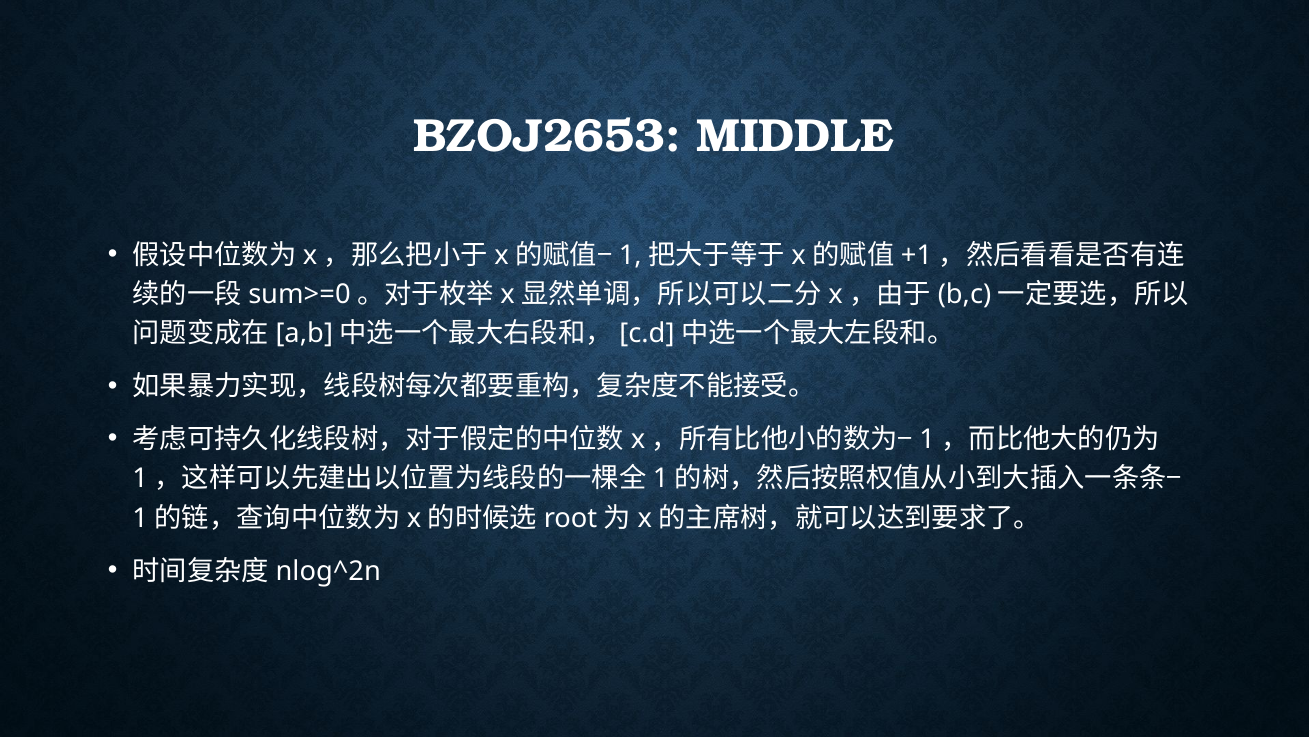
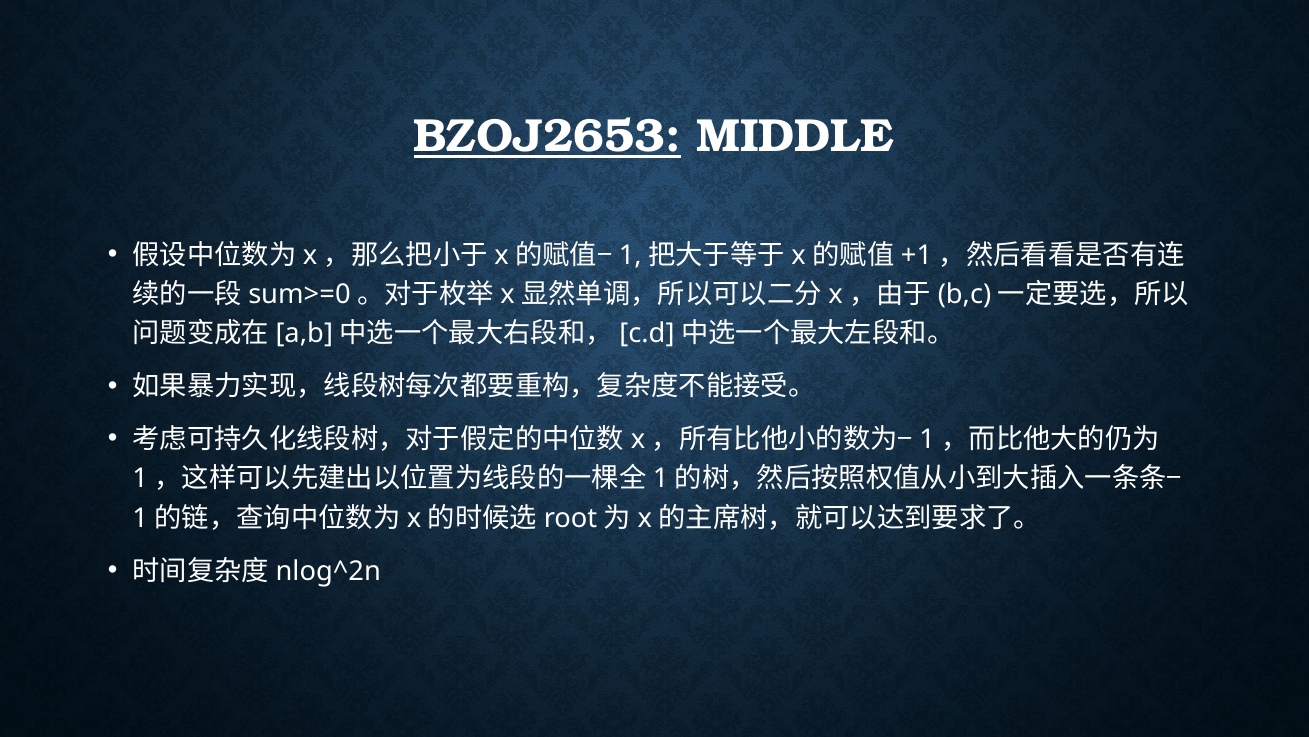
BZOJ2653 underline: none -> present
